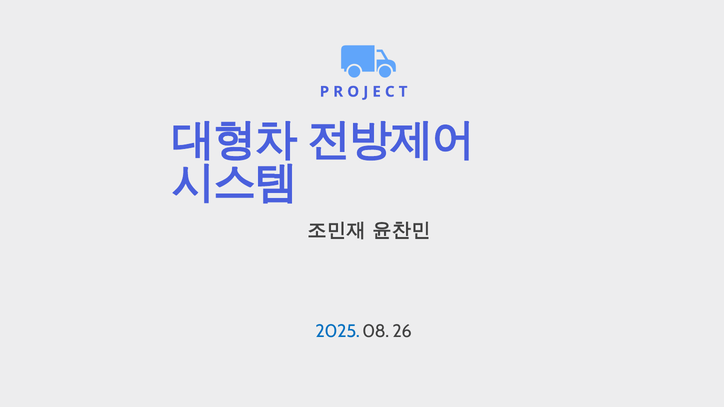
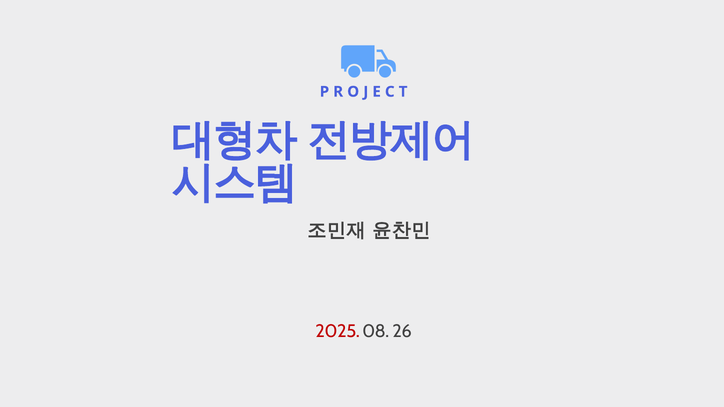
2025 colour: blue -> red
